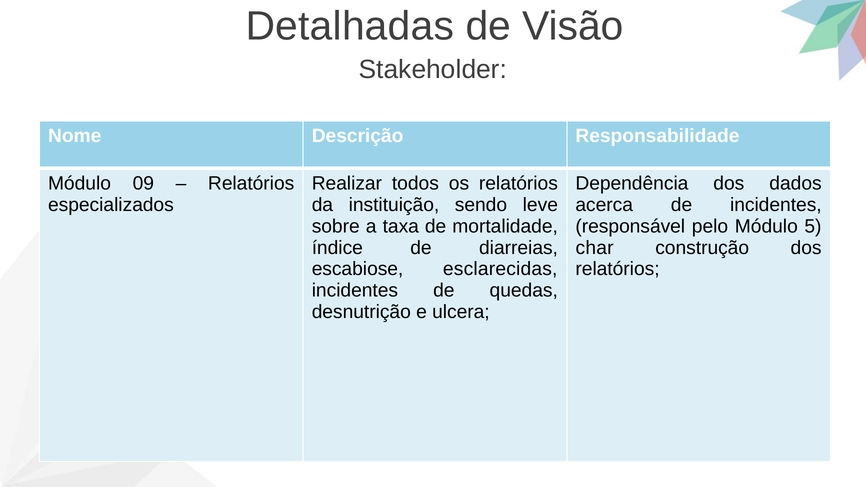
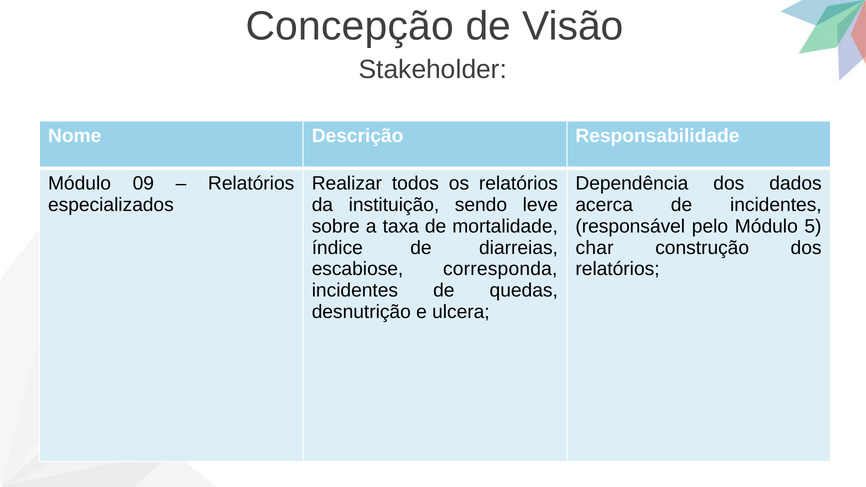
Detalhadas: Detalhadas -> Concepção
esclarecidas: esclarecidas -> corresponda
